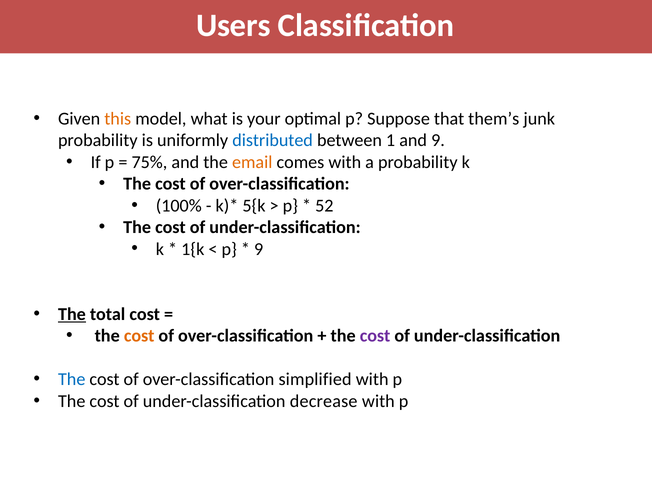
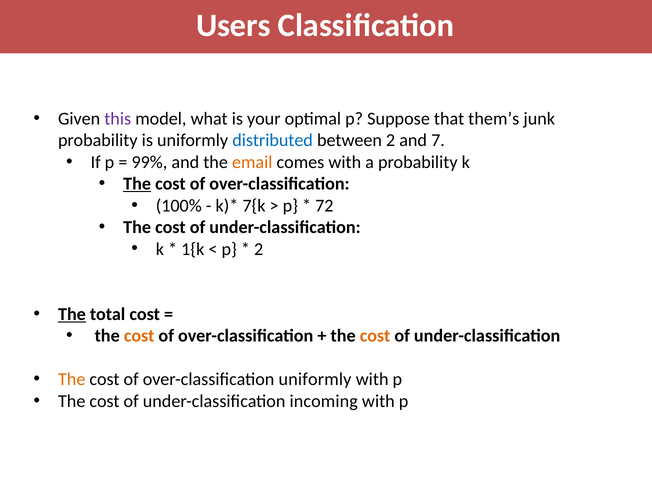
this colour: orange -> purple
between 1: 1 -> 2
and 9: 9 -> 7
75%: 75% -> 99%
The at (137, 184) underline: none -> present
5{k: 5{k -> 7{k
52: 52 -> 72
9 at (259, 249): 9 -> 2
cost at (375, 336) colour: purple -> orange
The at (72, 379) colour: blue -> orange
over-classification simplified: simplified -> uniformly
decrease: decrease -> incoming
